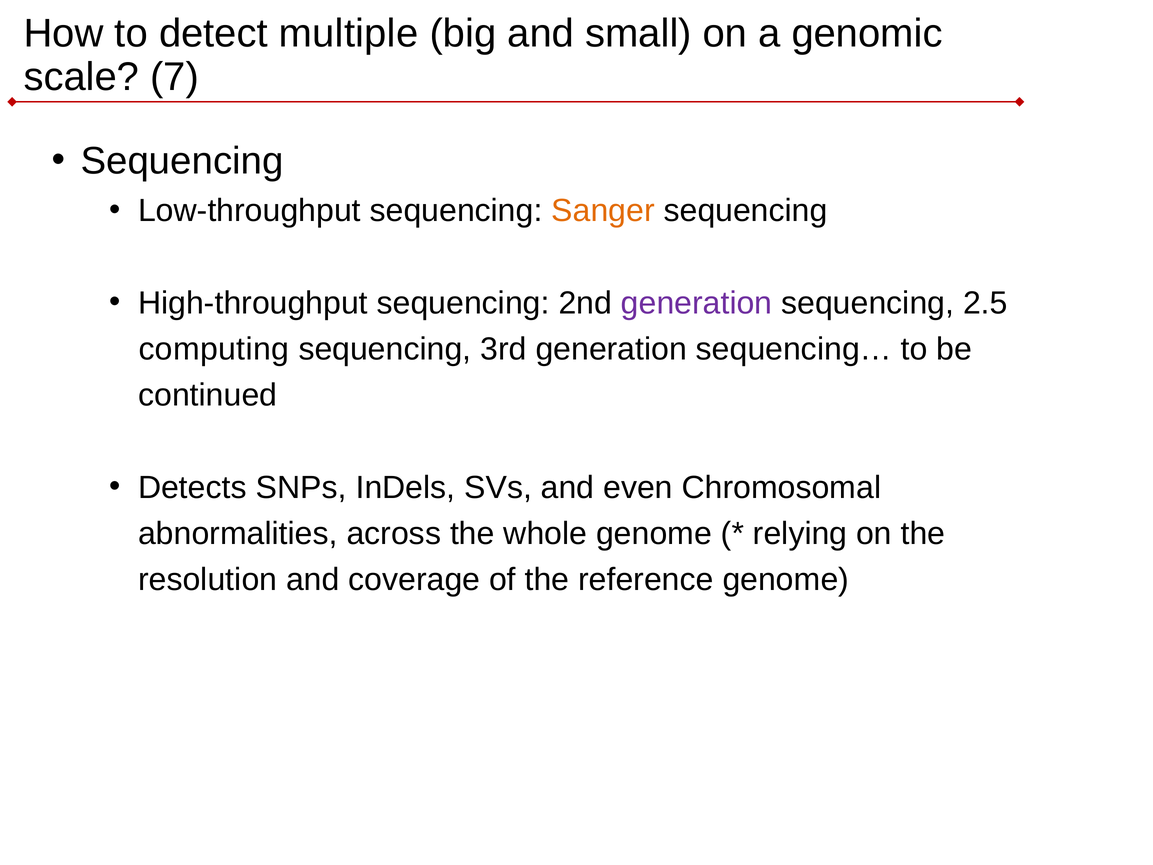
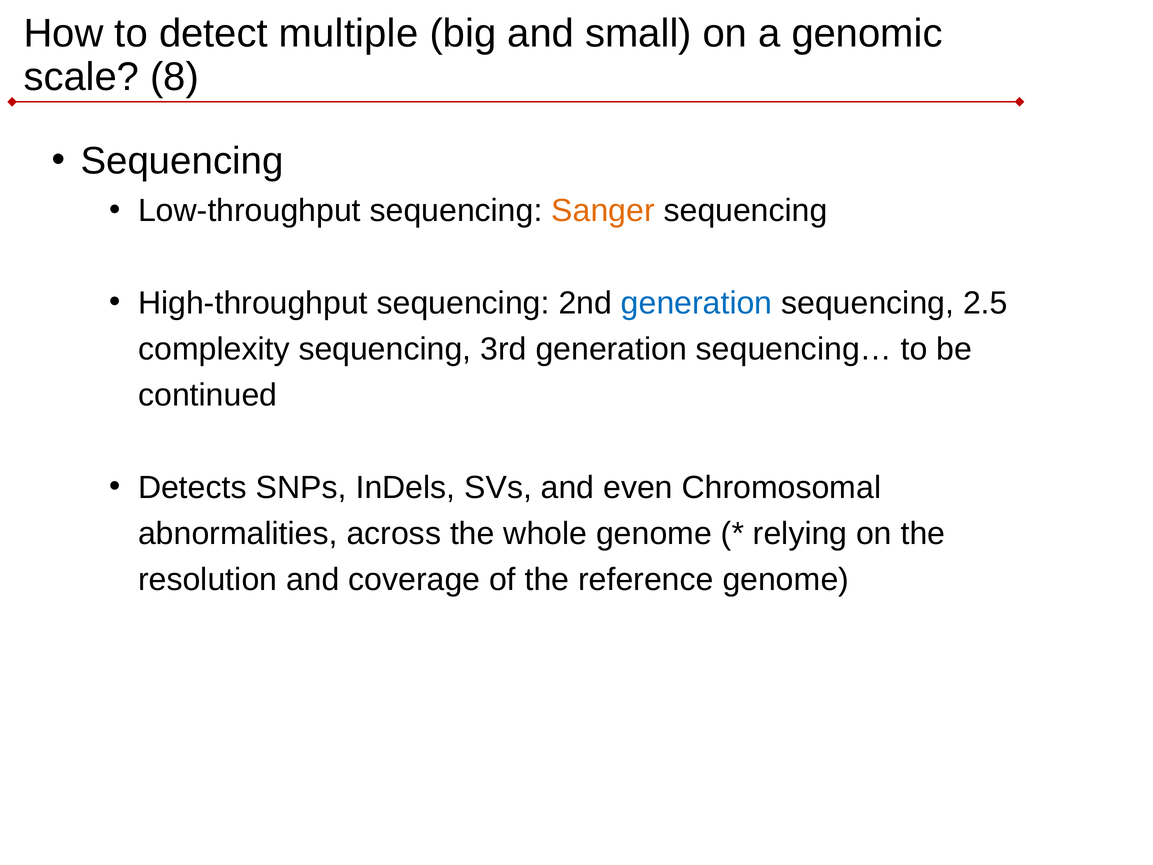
7: 7 -> 8
generation at (697, 303) colour: purple -> blue
computing: computing -> complexity
